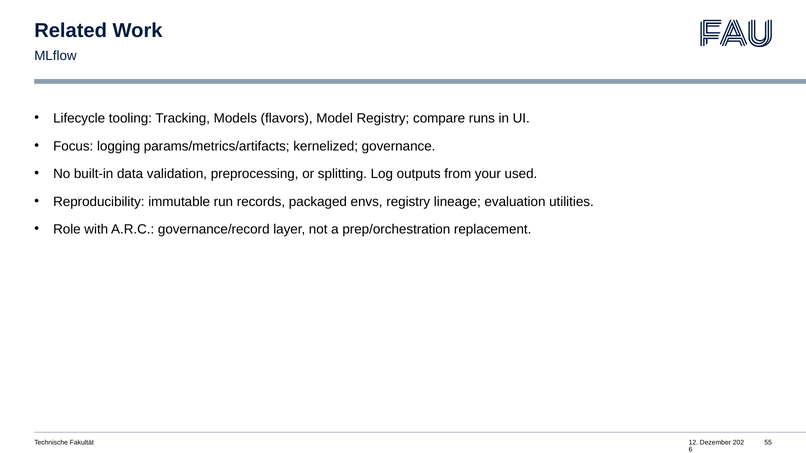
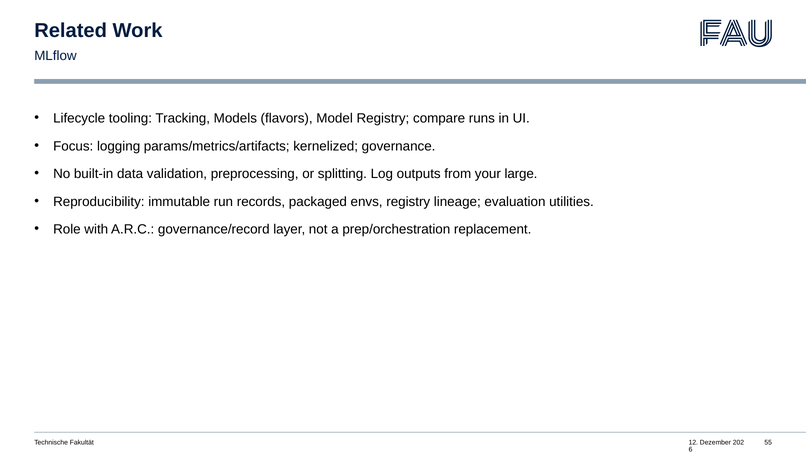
used: used -> large
